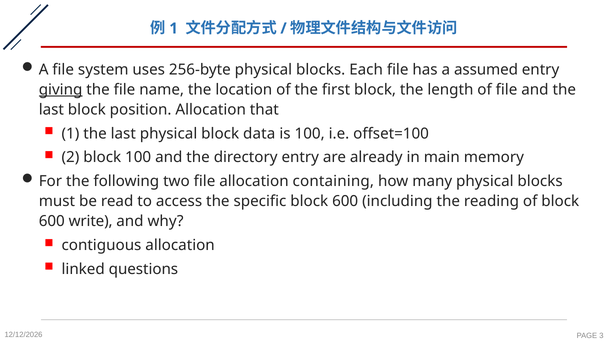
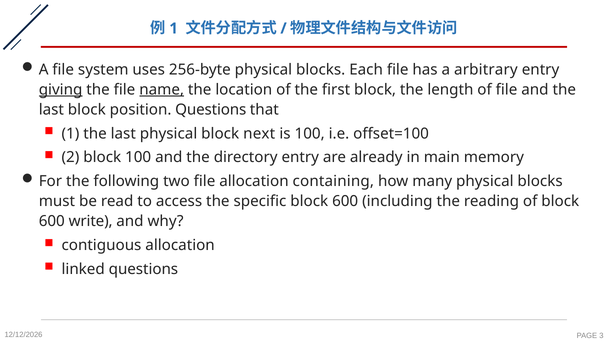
assumed: assumed -> arbitrary
name underline: none -> present
position Allocation: Allocation -> Questions
data: data -> next
